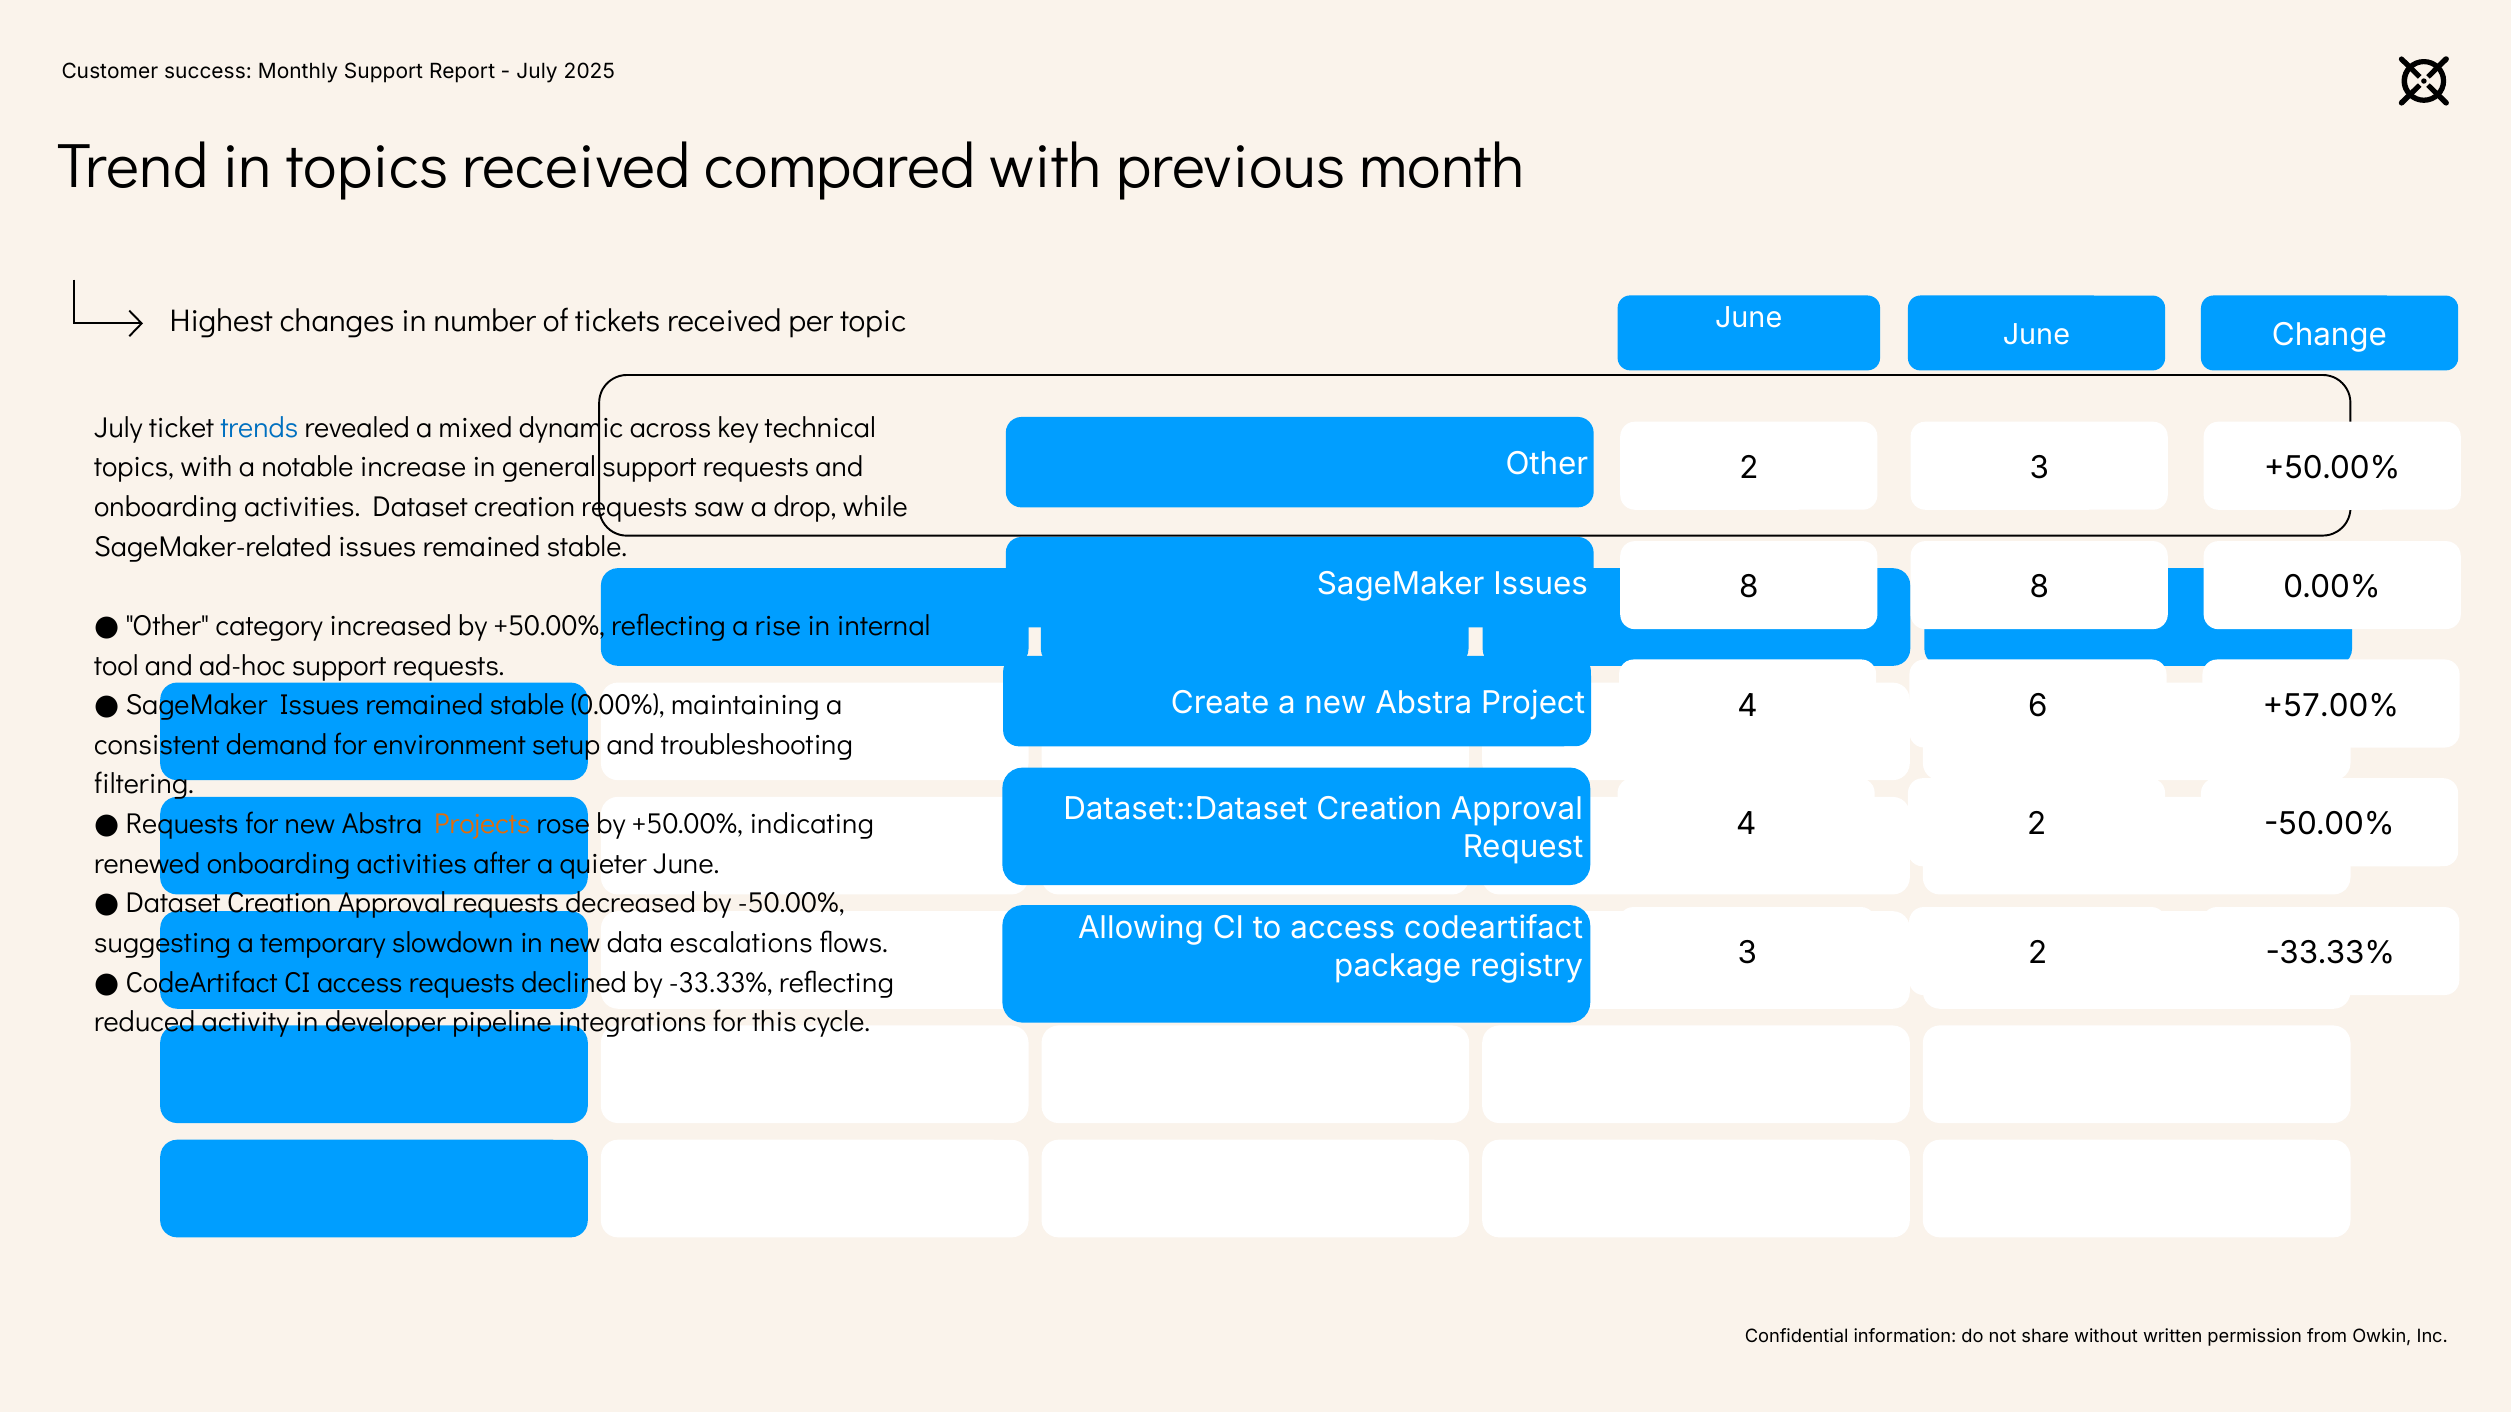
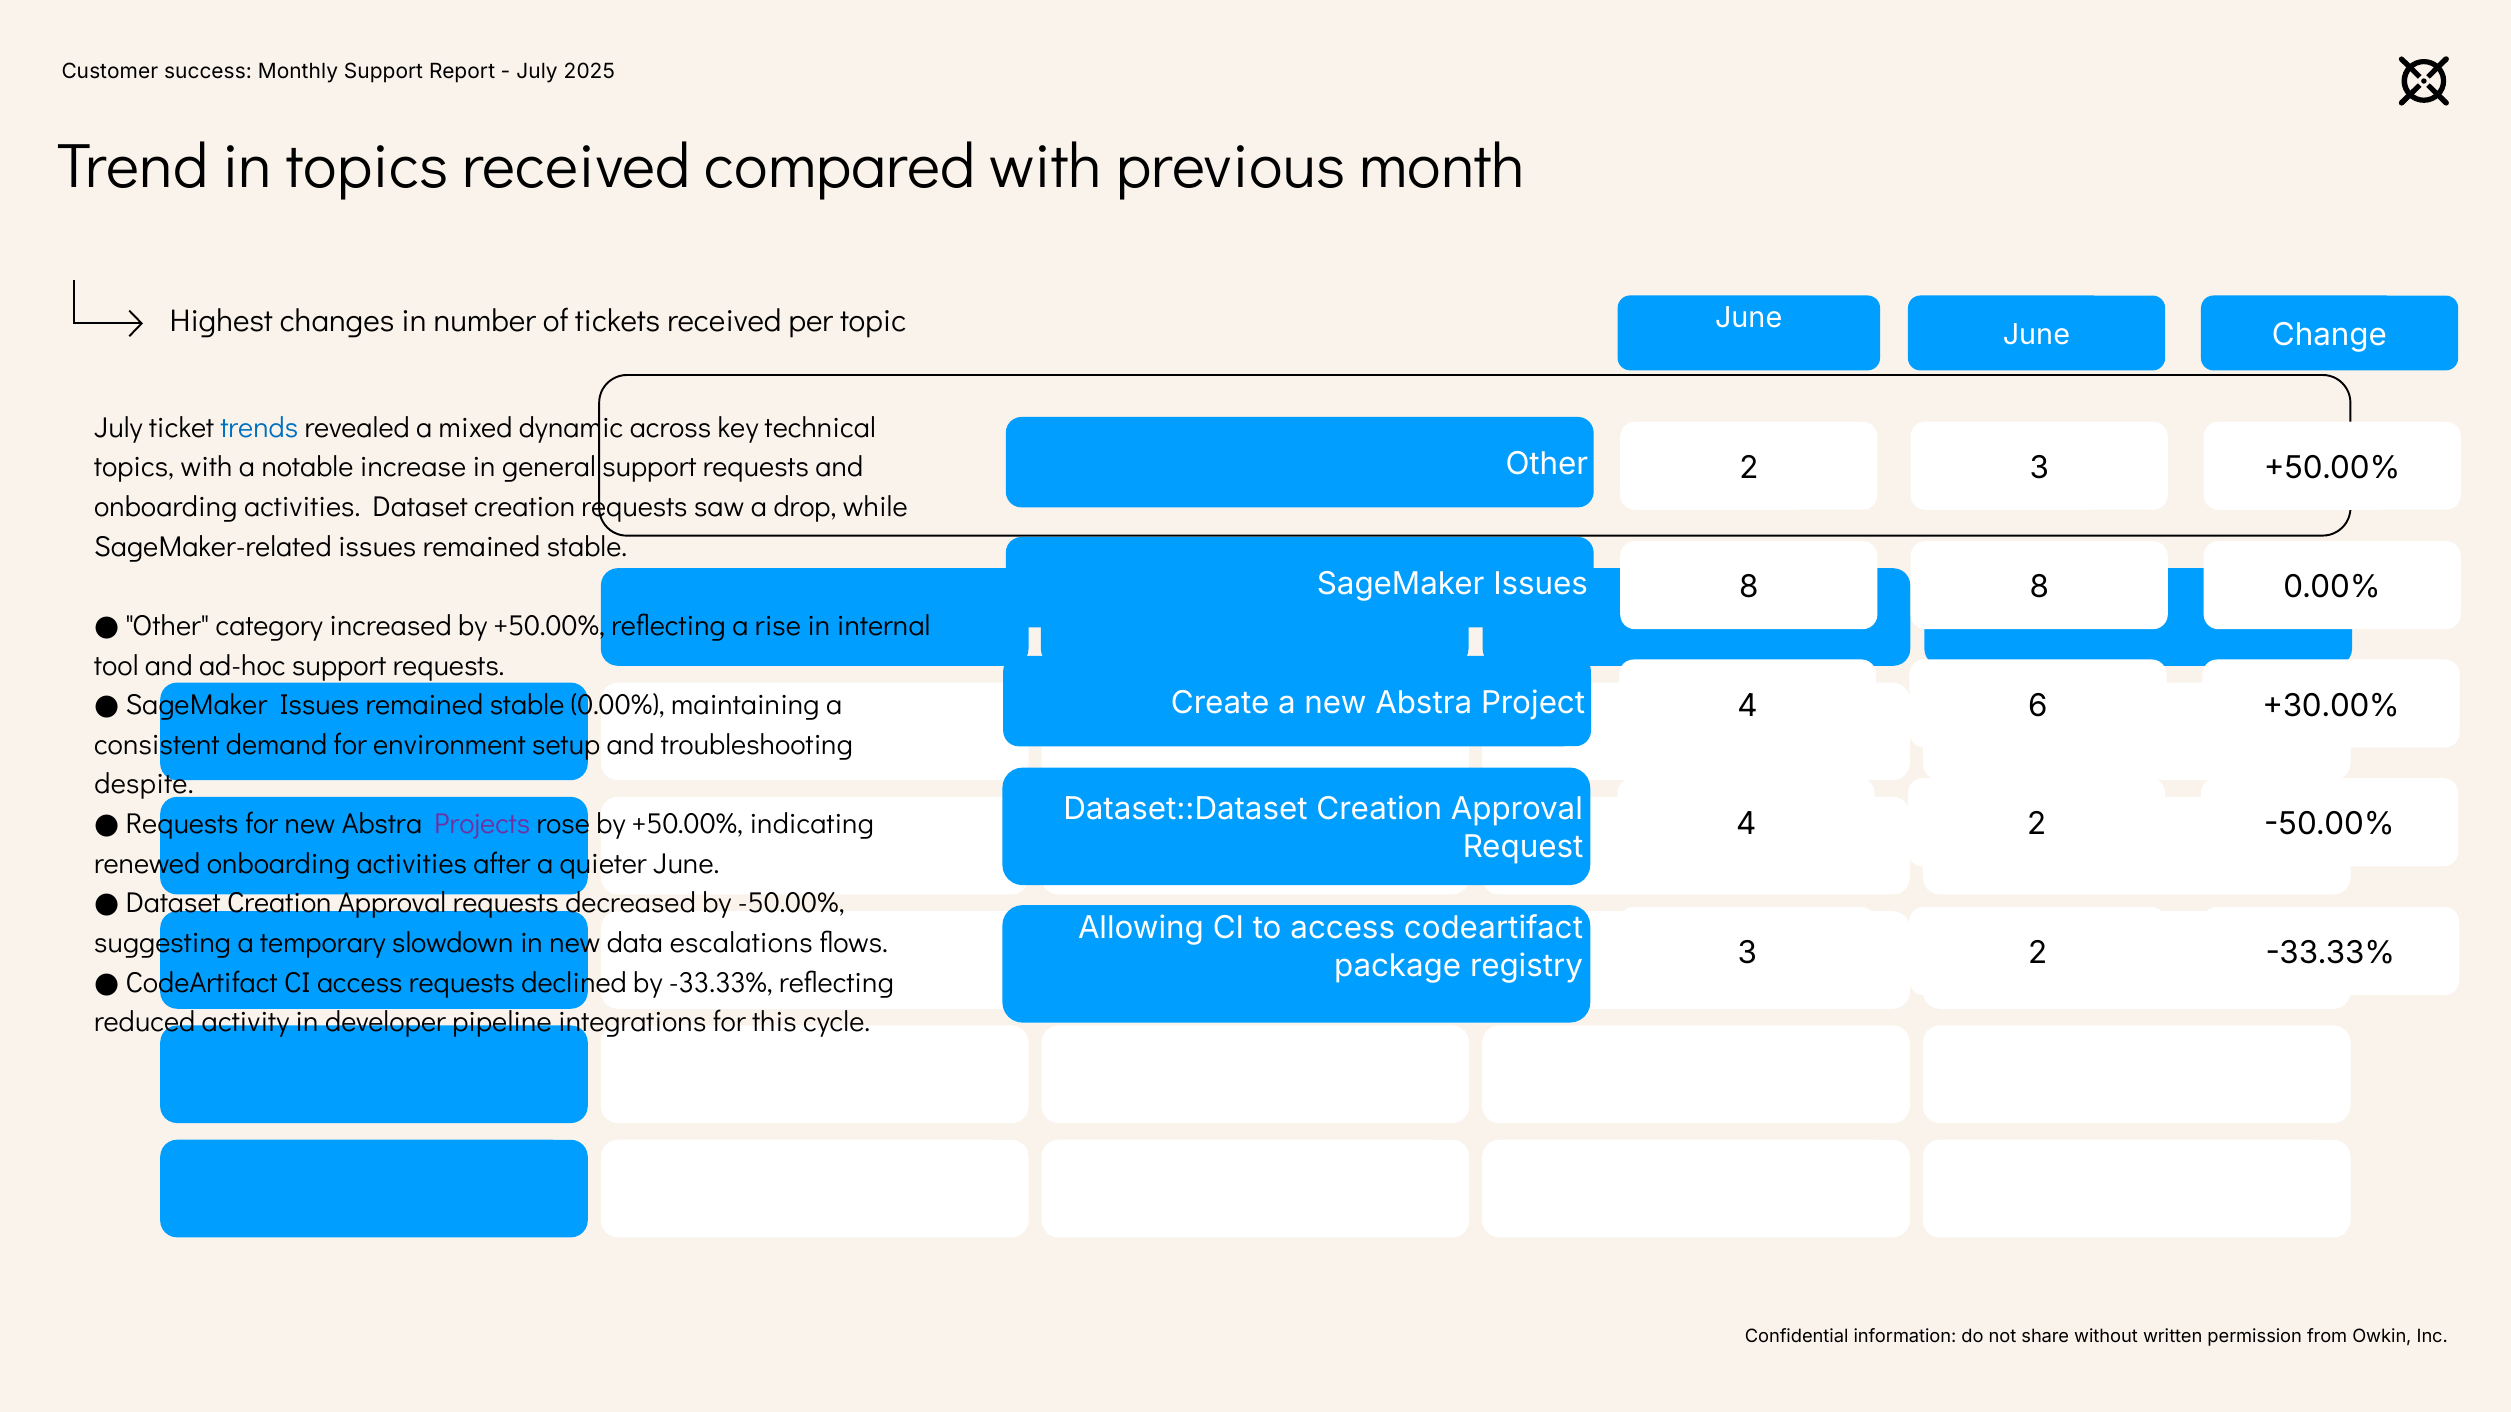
+57.00%: +57.00% -> +30.00%
filtering: filtering -> despite
Projects colour: orange -> purple
